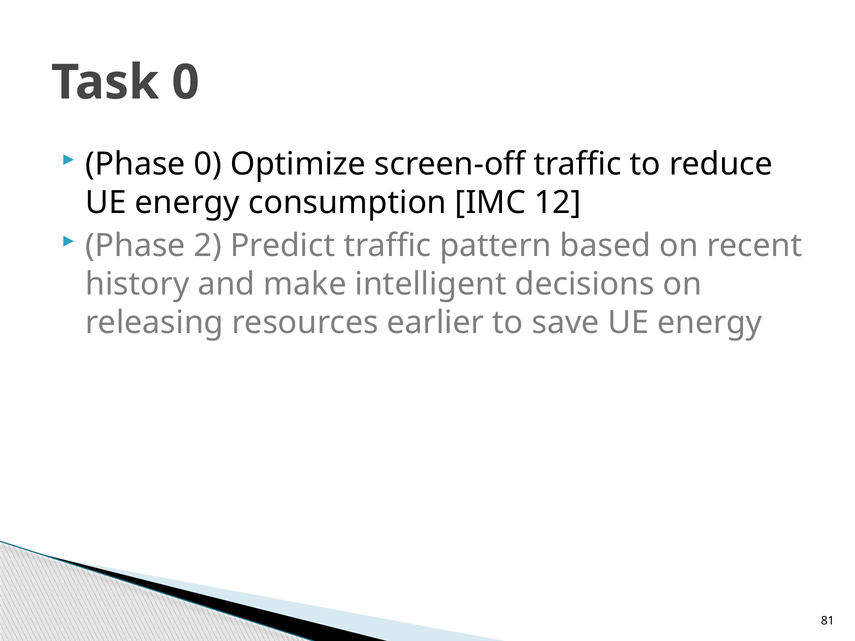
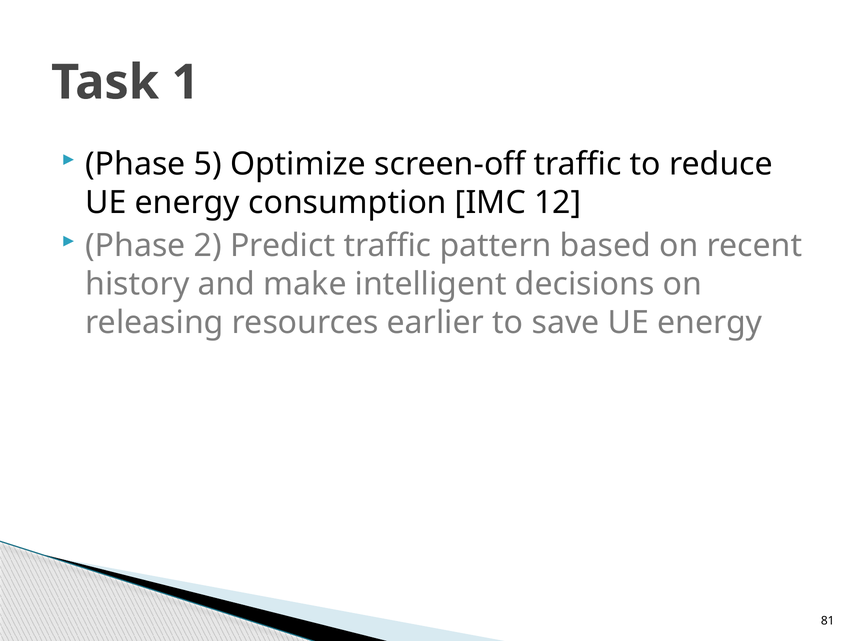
Task 0: 0 -> 1
Phase 0: 0 -> 5
